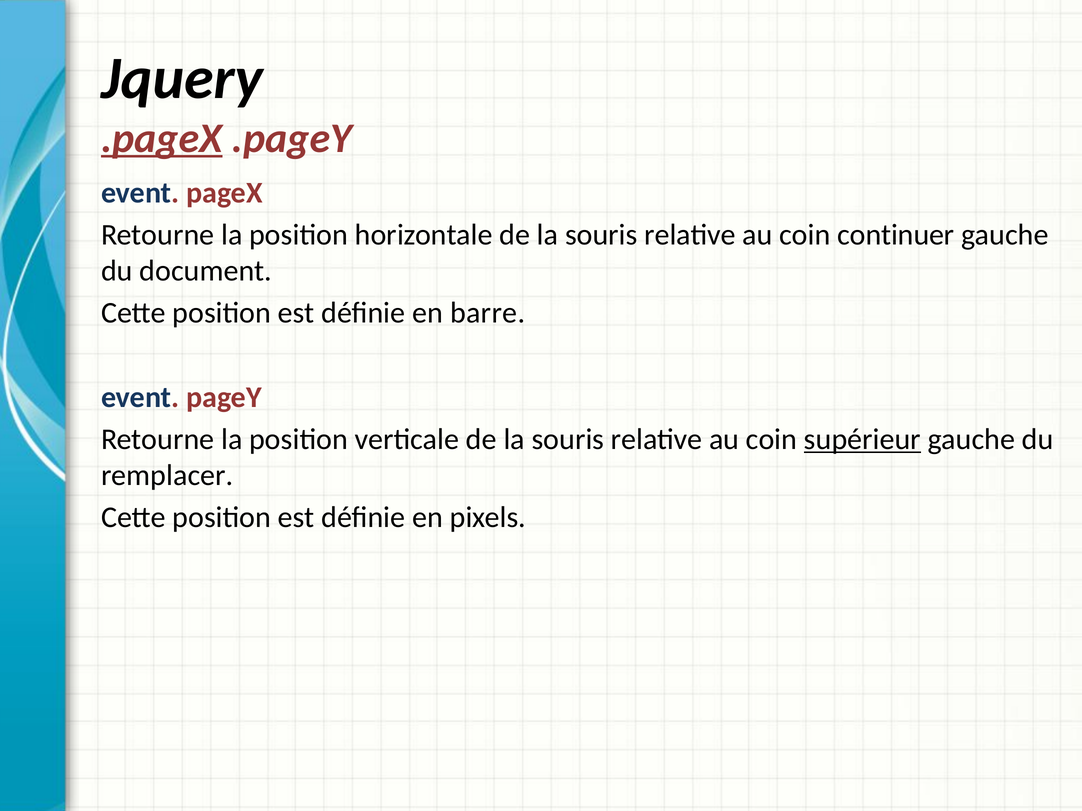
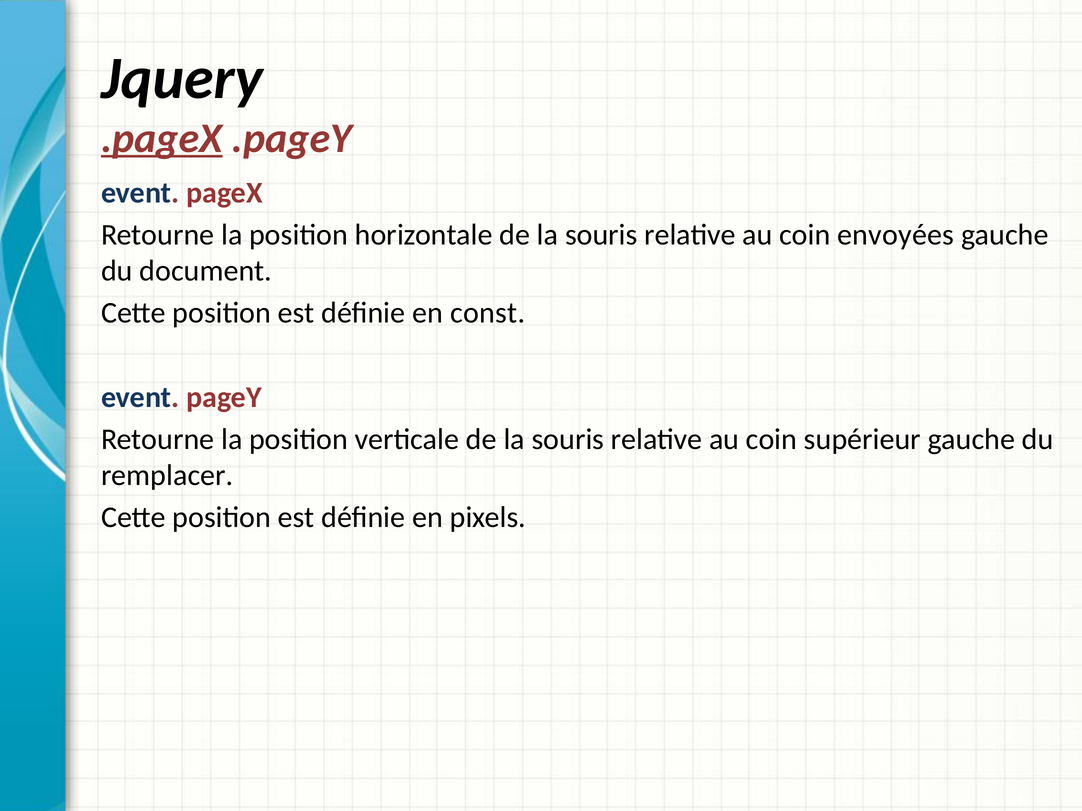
continuer: continuer -> envoyées
barre: barre -> const
supérieur underline: present -> none
